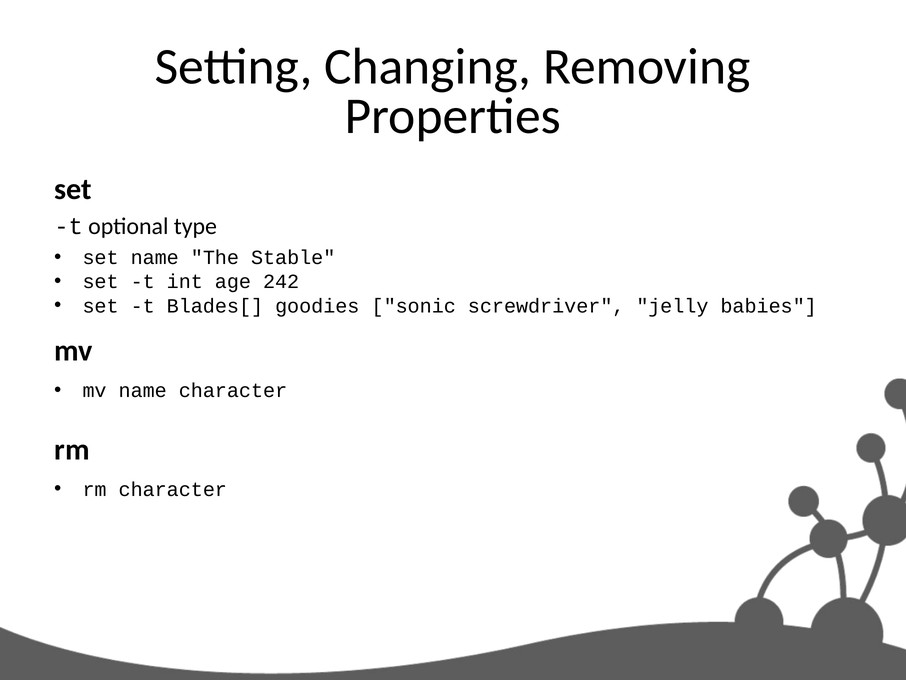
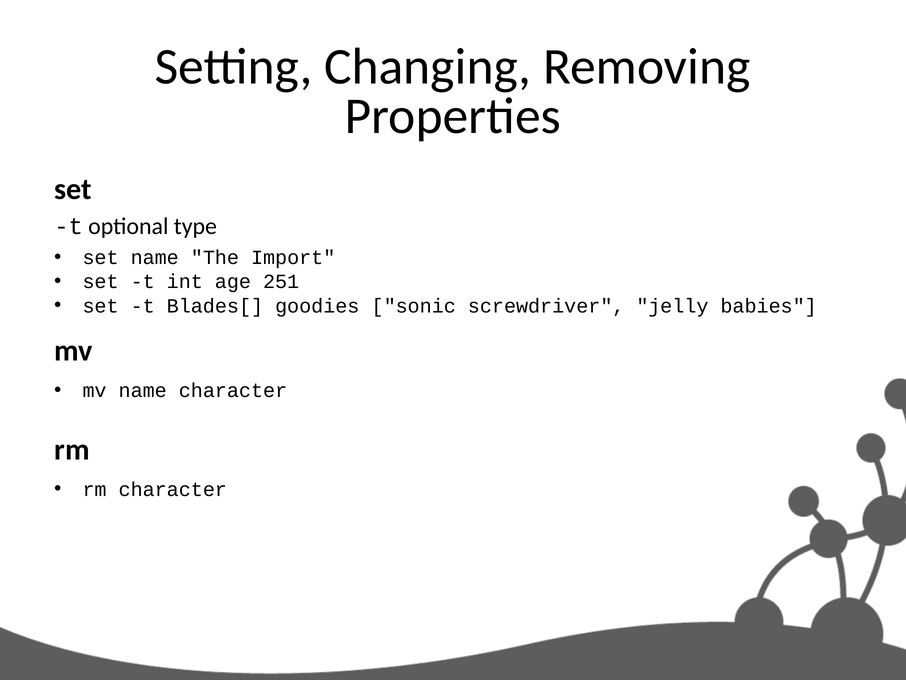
Stable: Stable -> Import
242: 242 -> 251
